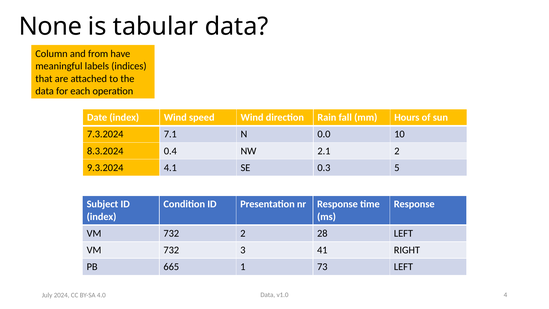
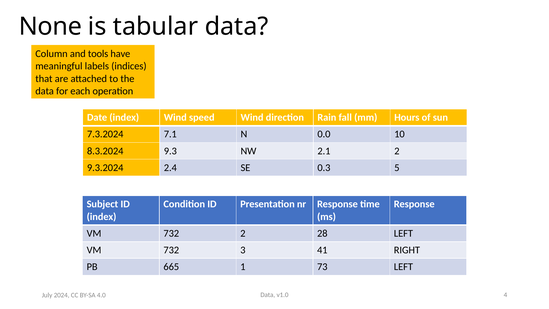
from: from -> tools
0.4: 0.4 -> 9.3
4.1: 4.1 -> 2.4
